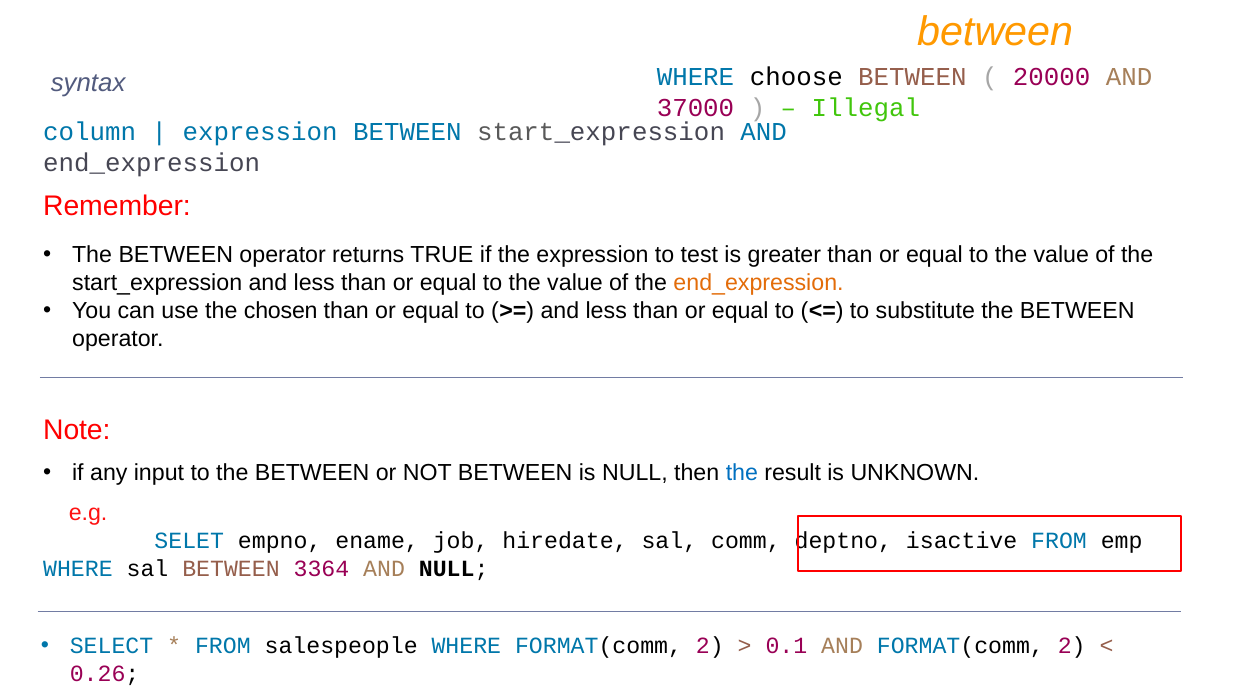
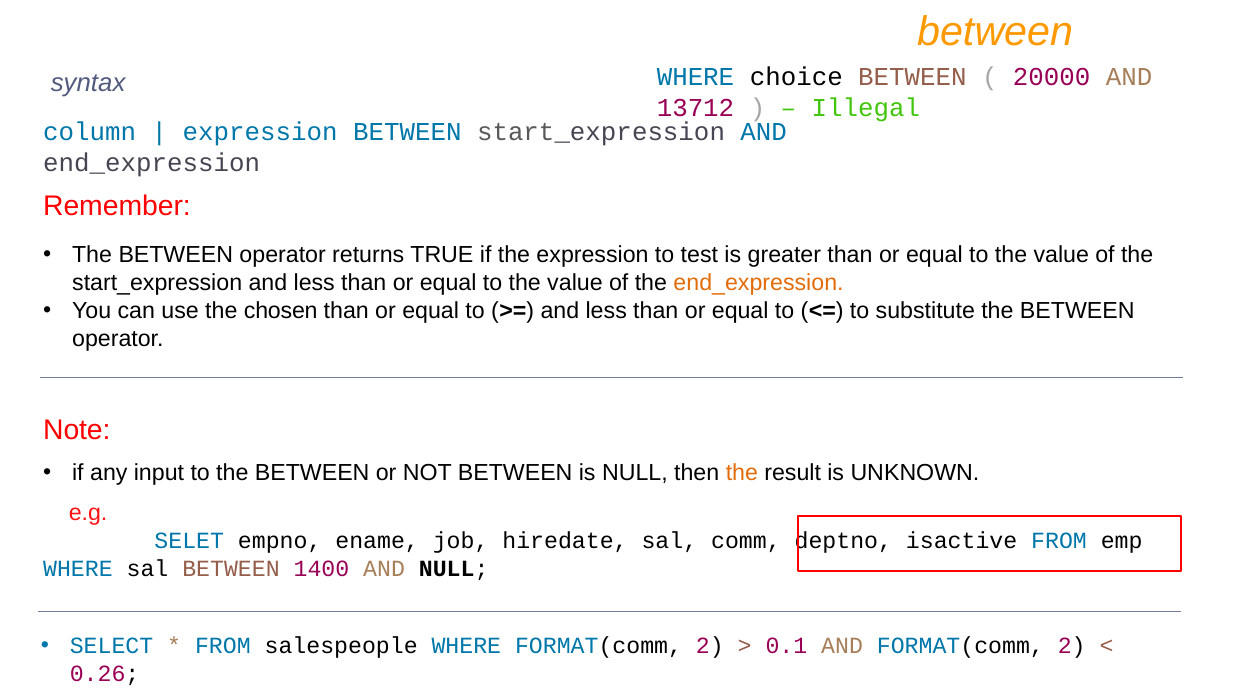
choose: choose -> choice
37000: 37000 -> 13712
the at (742, 473) colour: blue -> orange
3364: 3364 -> 1400
